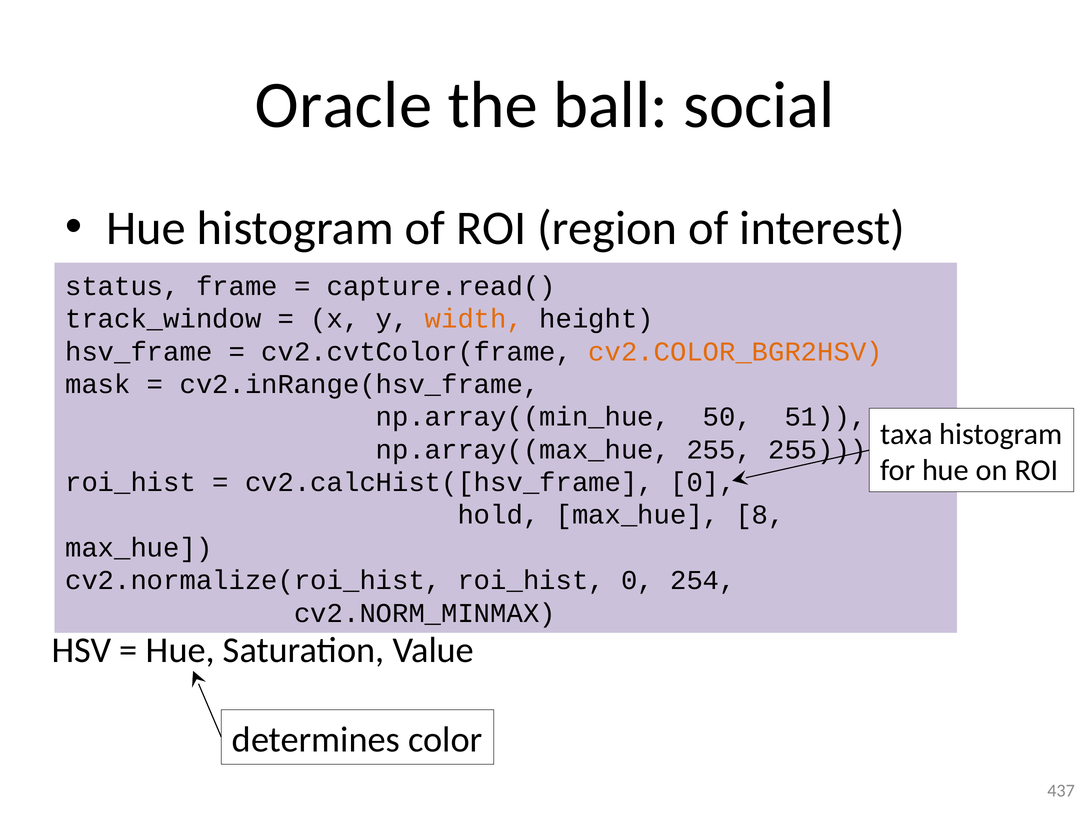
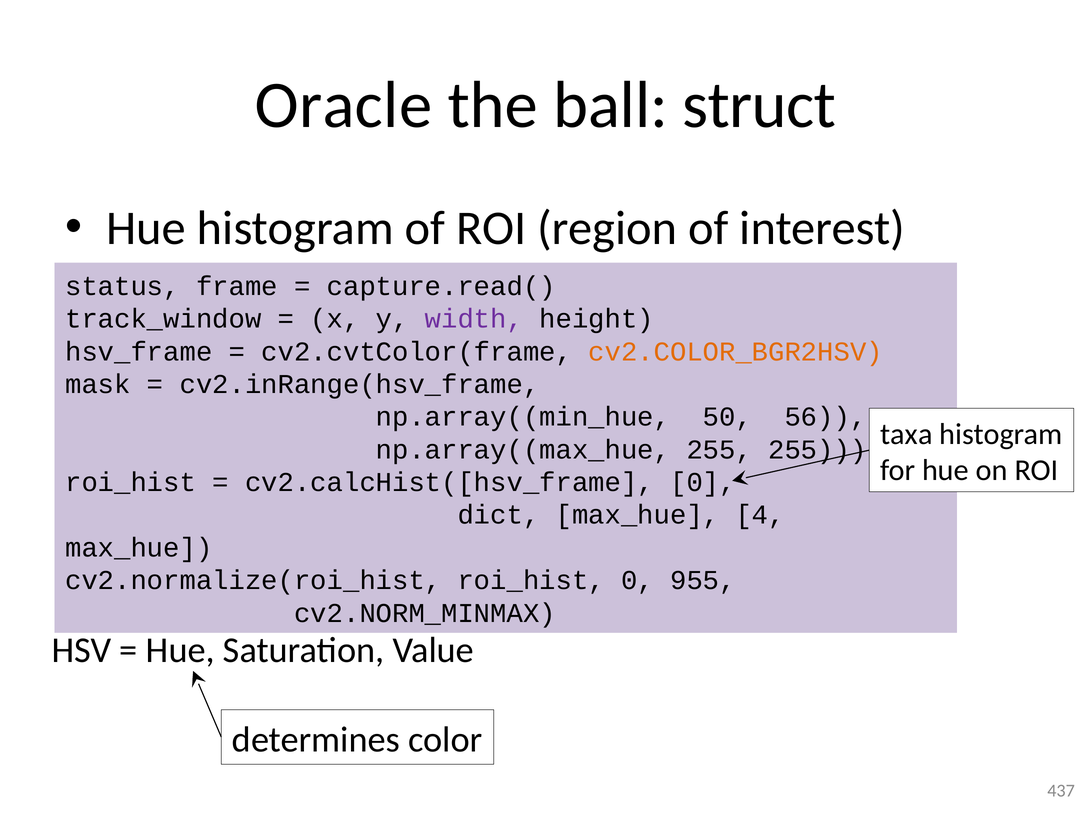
social: social -> struct
width colour: orange -> purple
51: 51 -> 56
hold: hold -> dict
8: 8 -> 4
254: 254 -> 955
